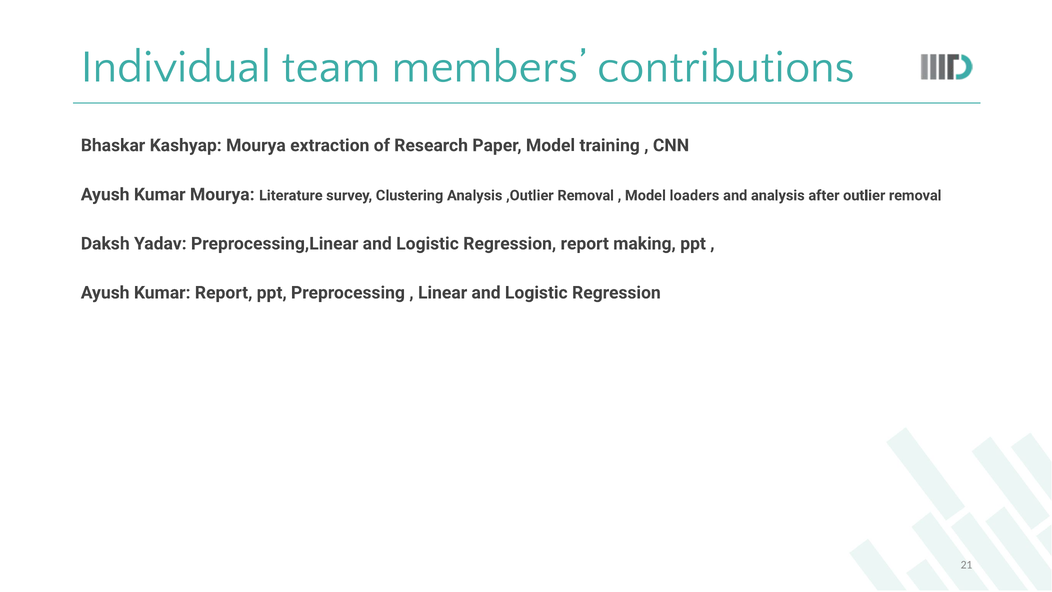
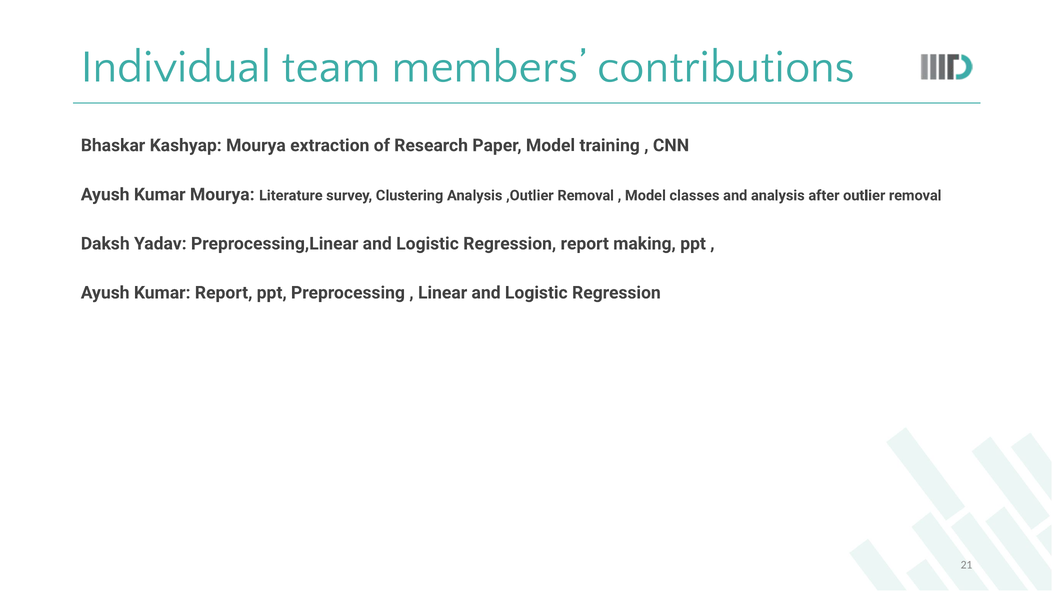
loaders: loaders -> classes
